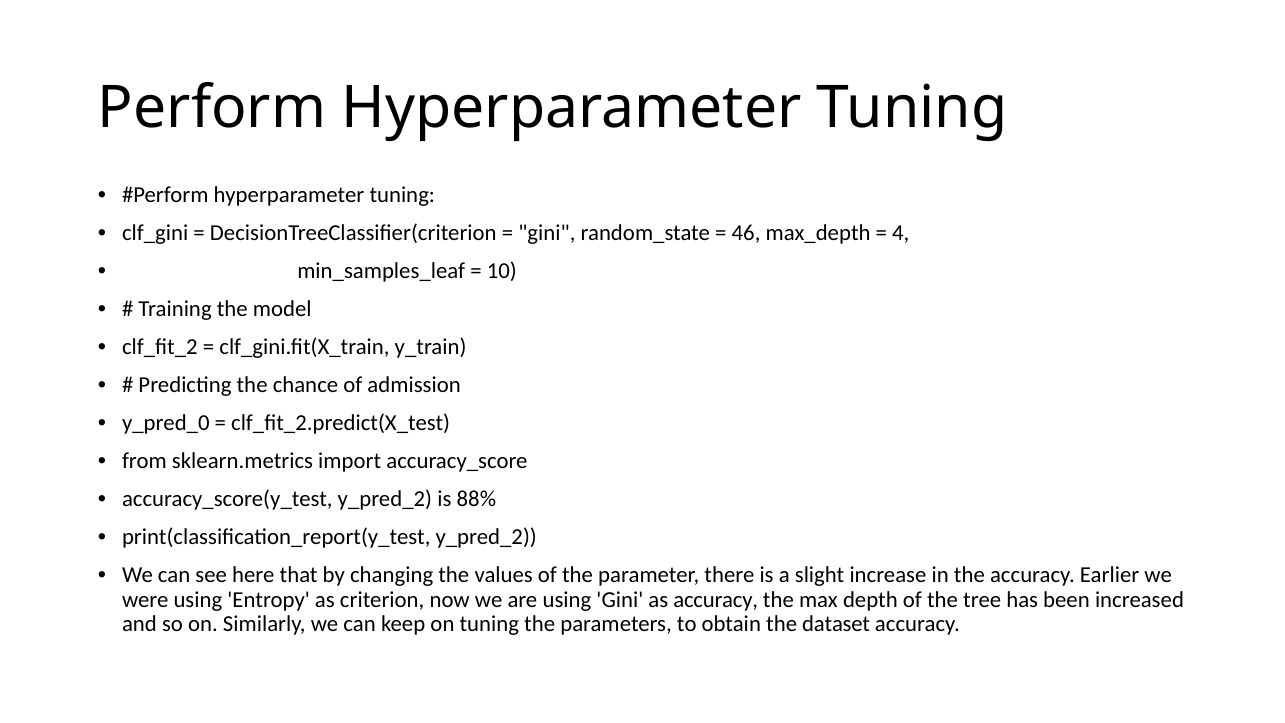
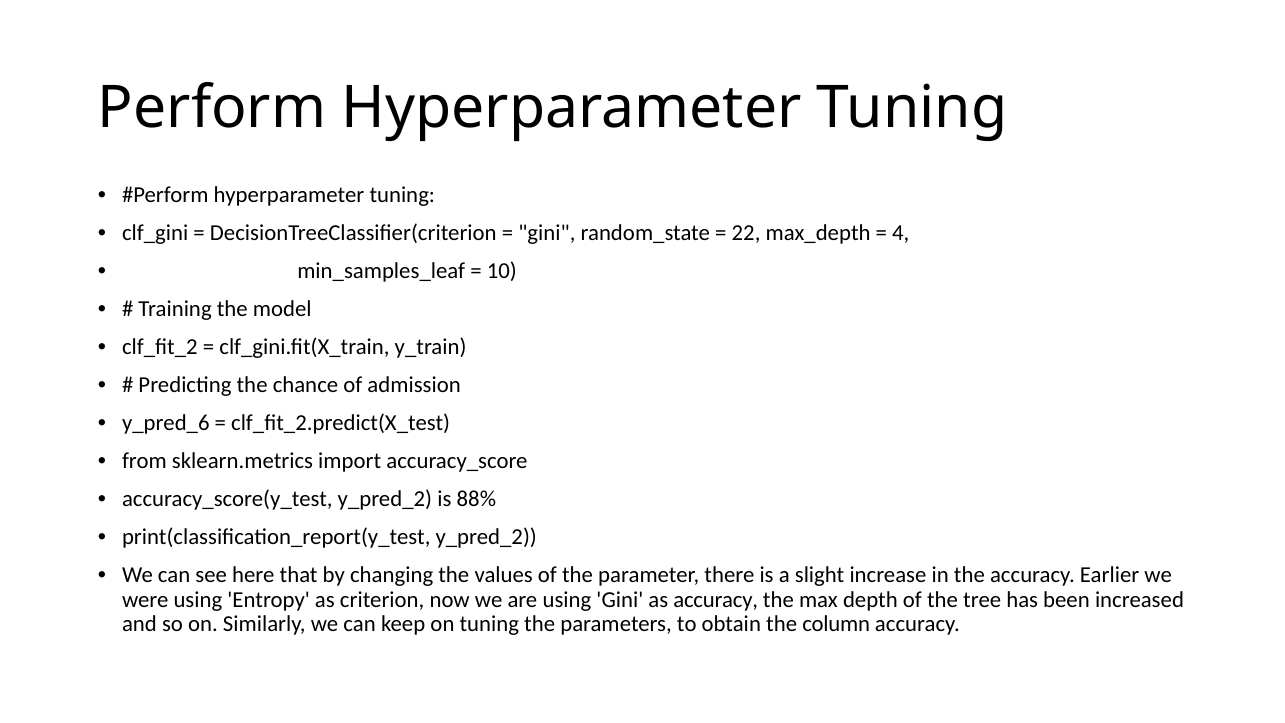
46: 46 -> 22
y_pred_0: y_pred_0 -> y_pred_6
dataset: dataset -> column
